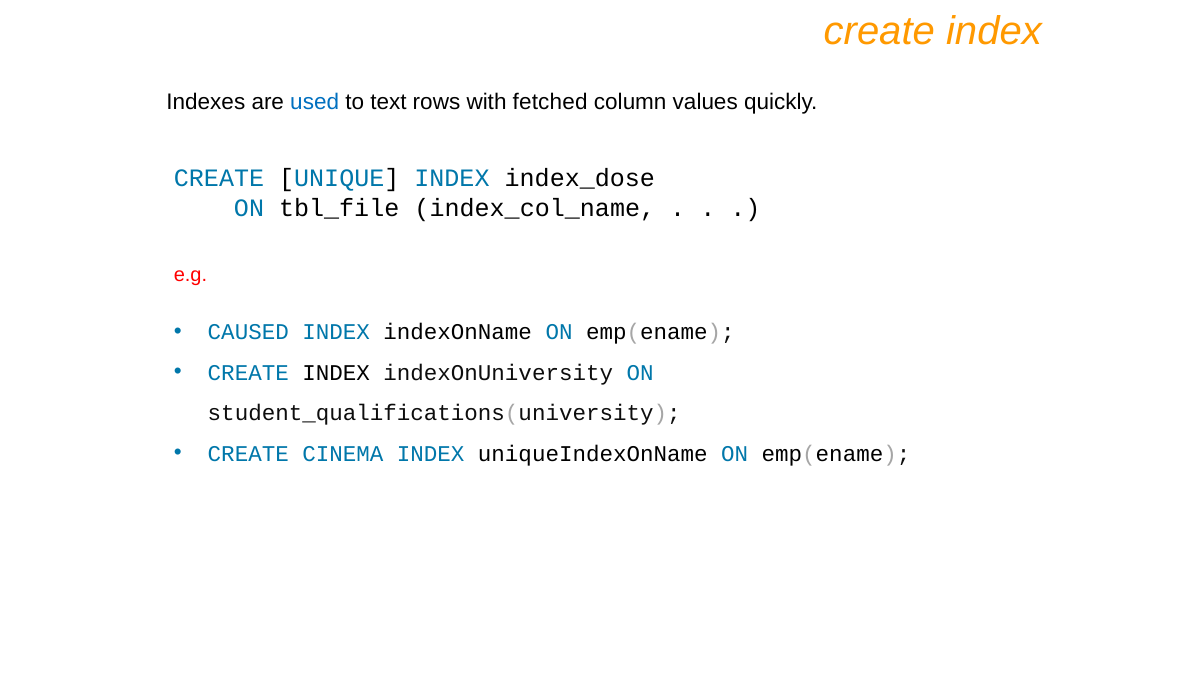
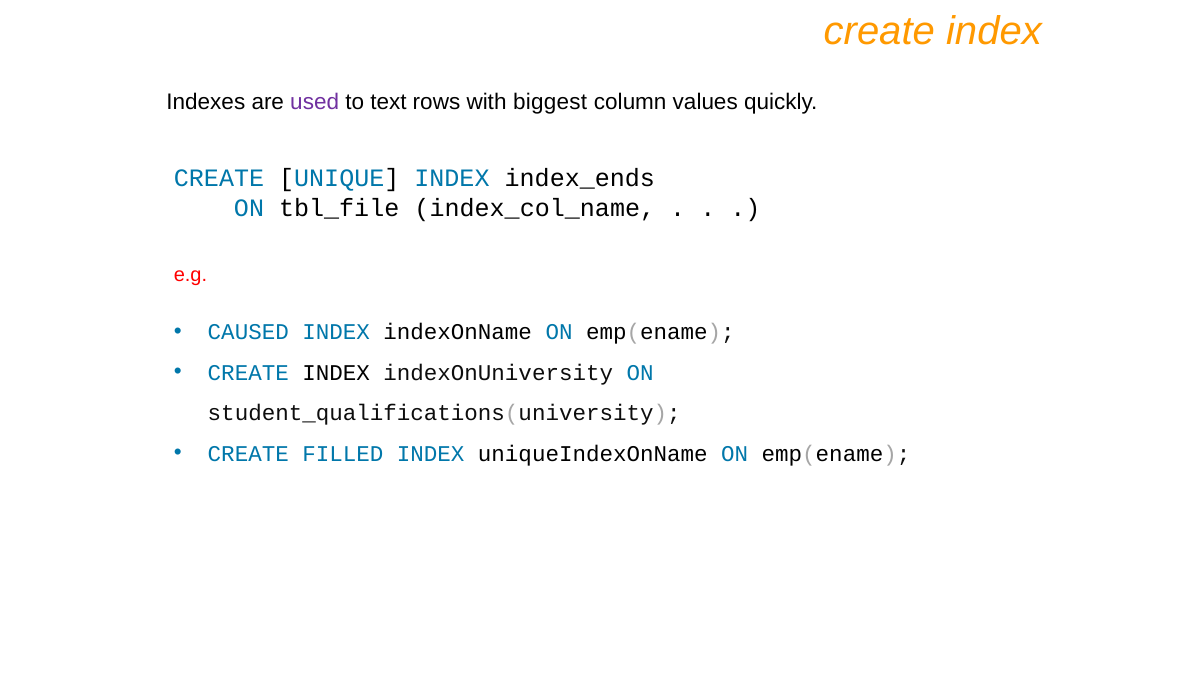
used colour: blue -> purple
fetched: fetched -> biggest
index_dose: index_dose -> index_ends
CINEMA: CINEMA -> FILLED
